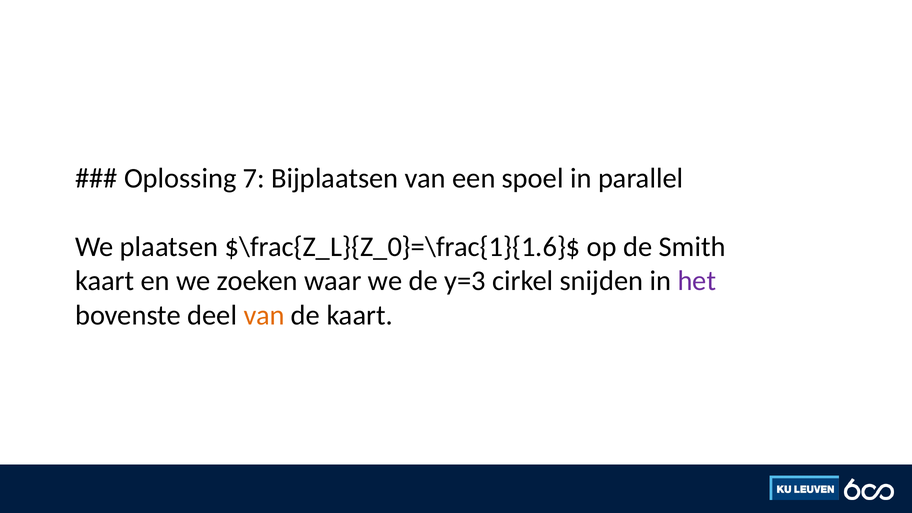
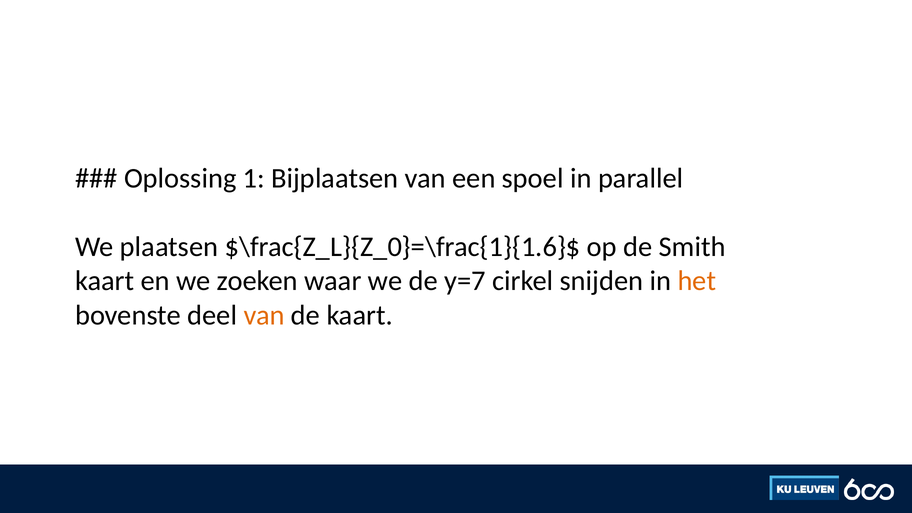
7: 7 -> 1
y=3: y=3 -> y=7
het colour: purple -> orange
